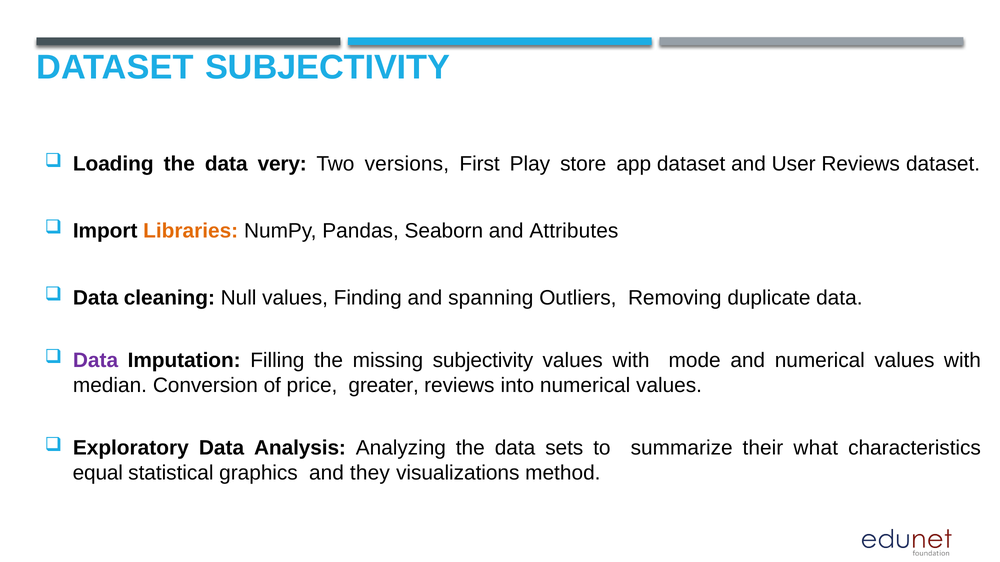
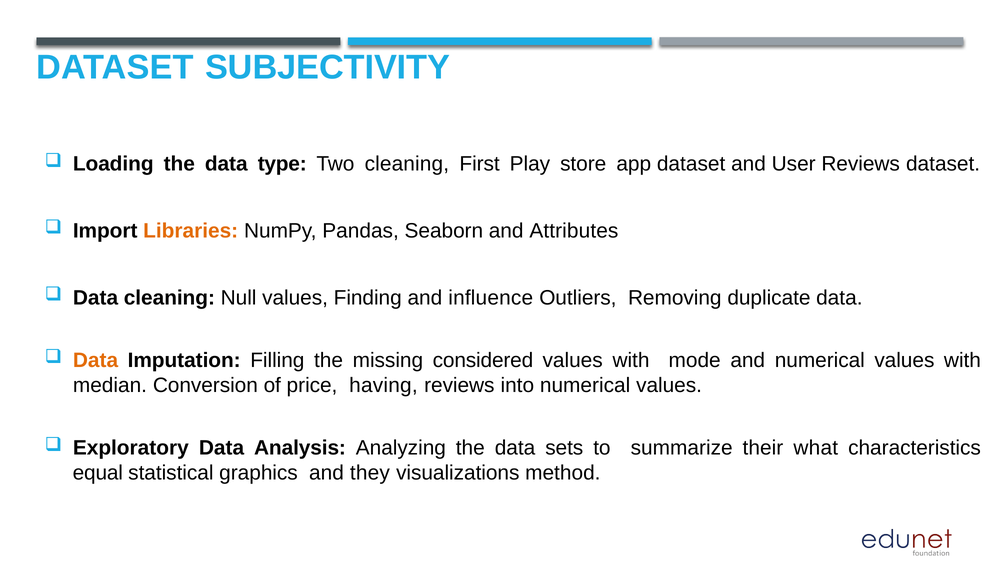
very: very -> type
Two versions: versions -> cleaning
spanning: spanning -> inﬂuence
Data at (95, 361) colour: purple -> orange
missing subjectivity: subjectivity -> considered
greater: greater -> having
